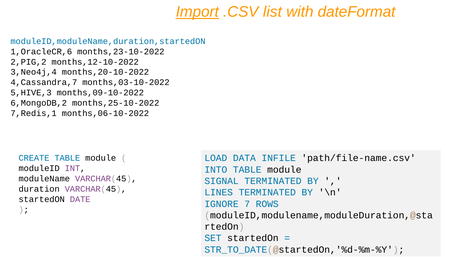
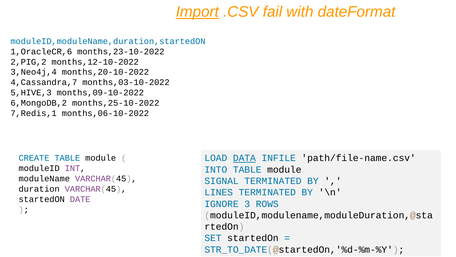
list: list -> fail
DATA underline: none -> present
7: 7 -> 3
